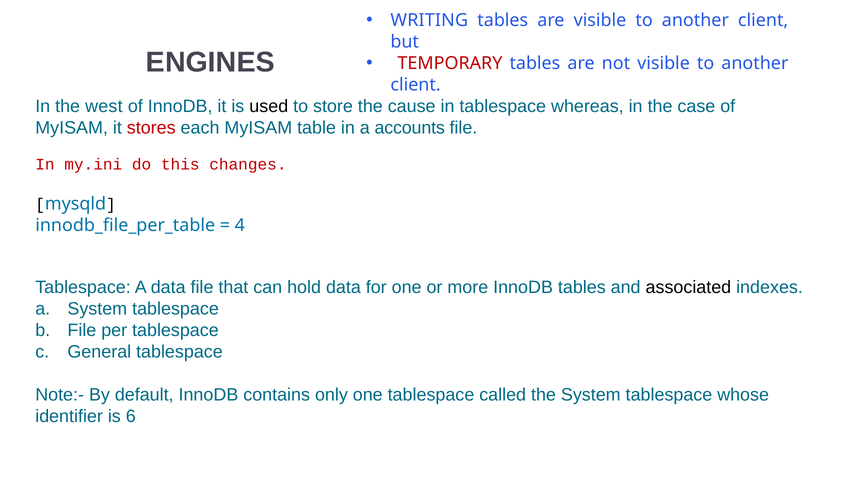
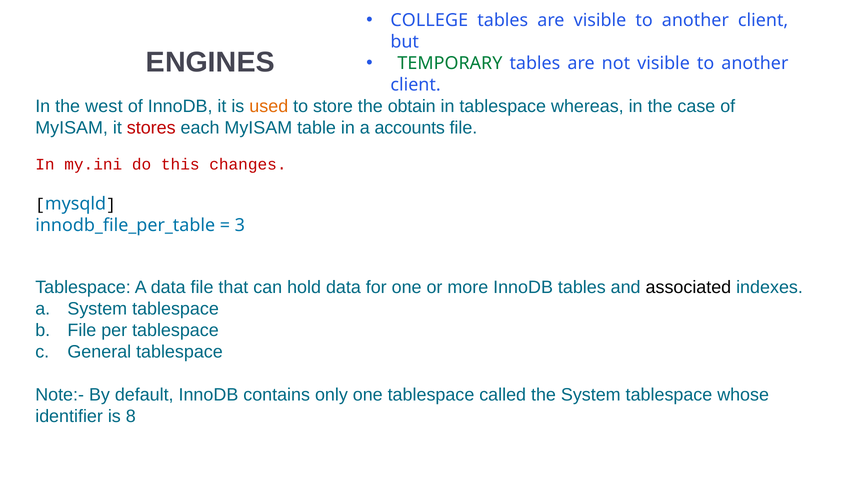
WRITING: WRITING -> COLLEGE
TEMPORARY colour: red -> green
used colour: black -> orange
cause: cause -> obtain
4: 4 -> 3
6: 6 -> 8
